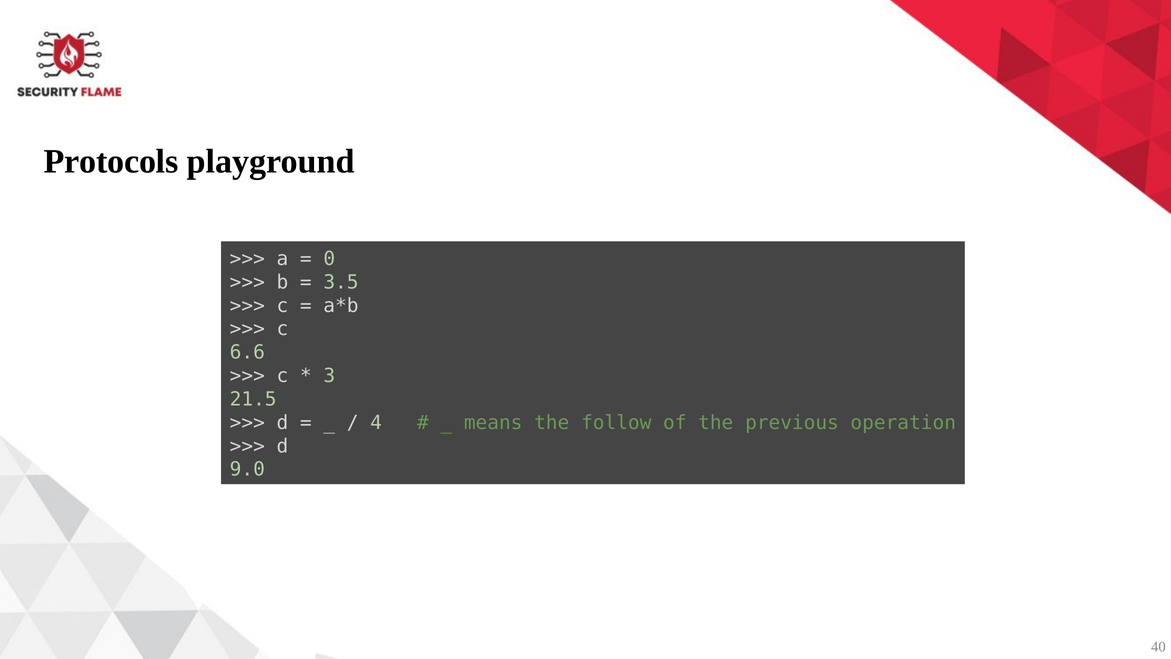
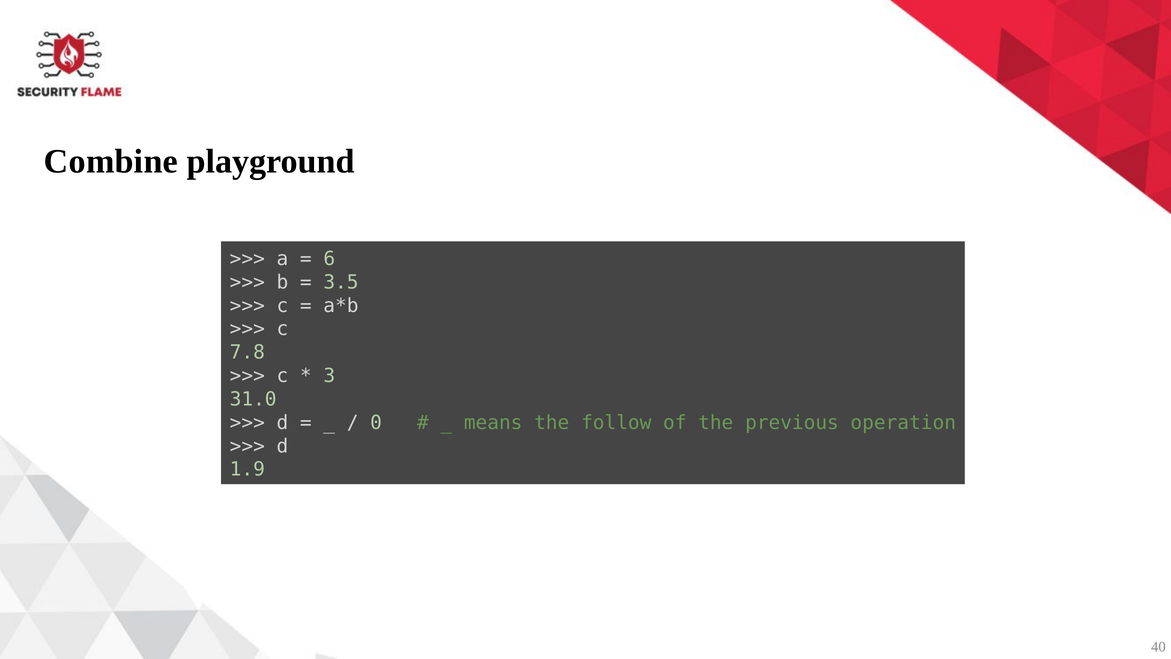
Protocols: Protocols -> Combine
0: 0 -> 6
6.6: 6.6 -> 7.8
21.5: 21.5 -> 31.0
4: 4 -> 0
9.0: 9.0 -> 1.9
